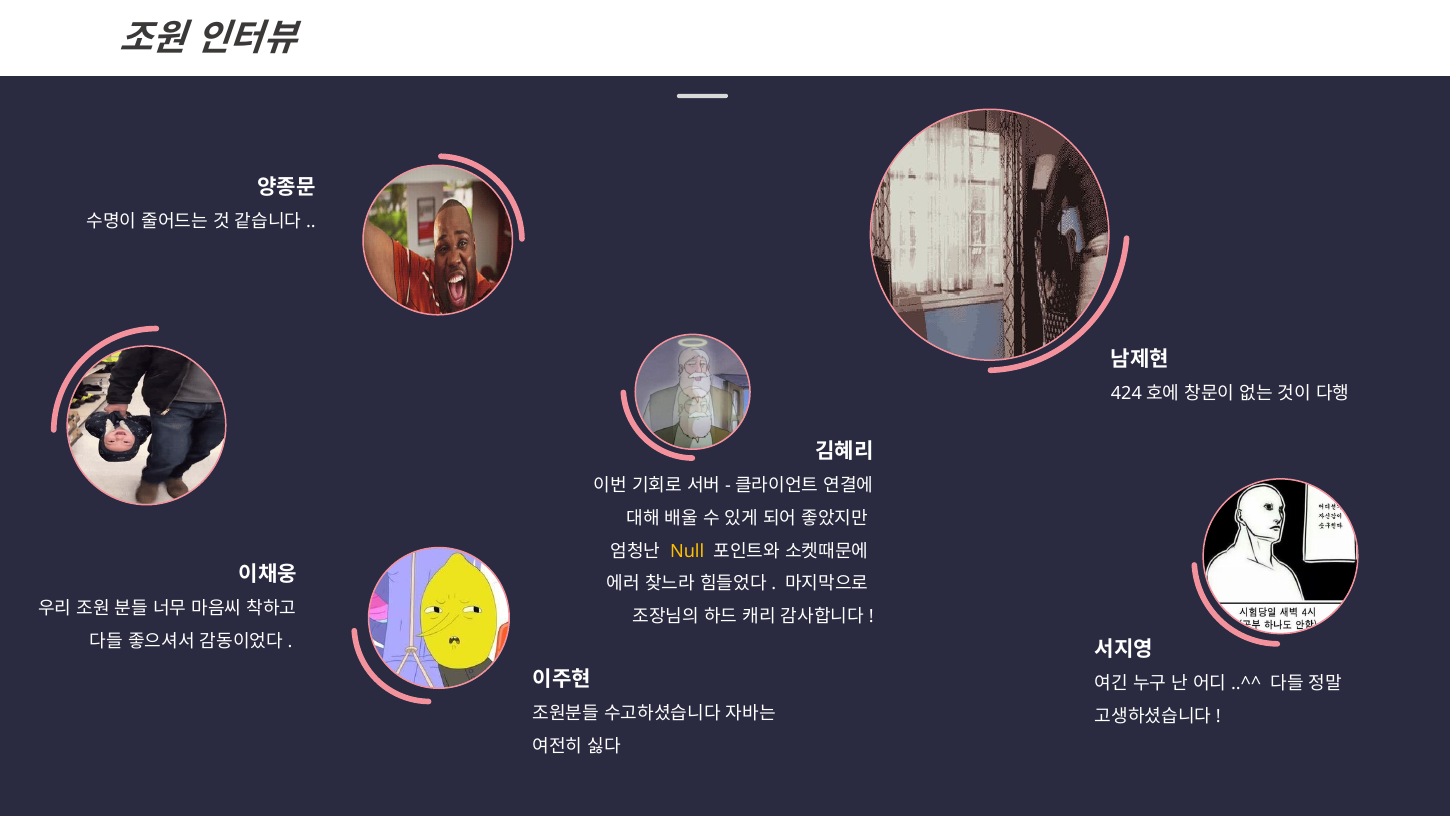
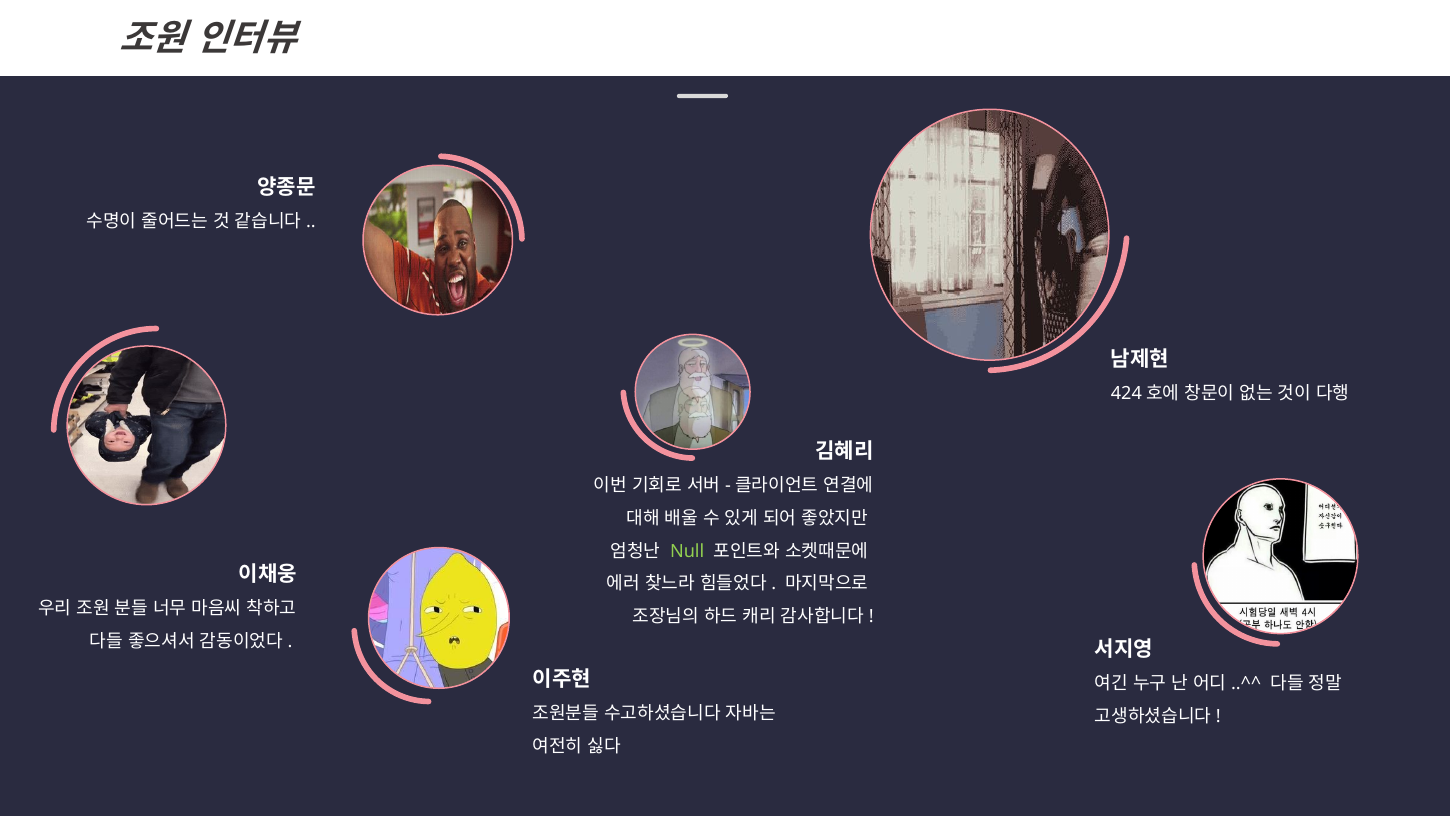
Null colour: yellow -> light green
